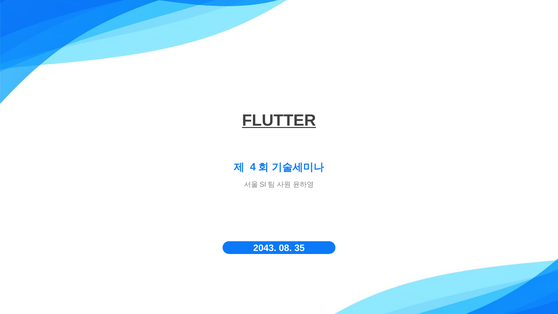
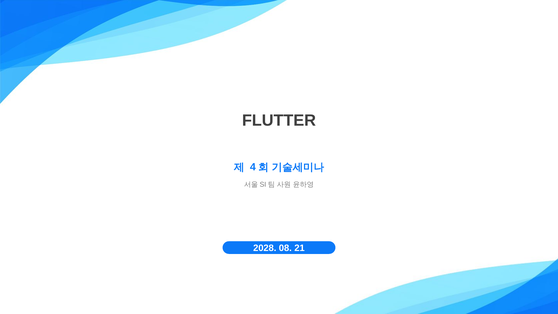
FLUTTER underline: present -> none
2043: 2043 -> 2028
35: 35 -> 21
